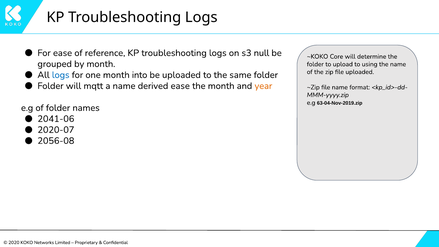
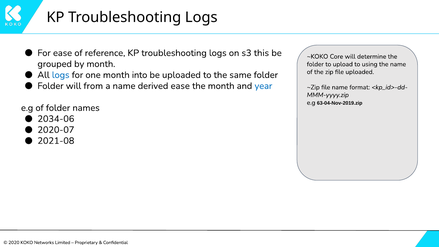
null: null -> this
mqtt: mqtt -> from
year colour: orange -> blue
2041-06: 2041-06 -> 2034-06
2056-08: 2056-08 -> 2021-08
